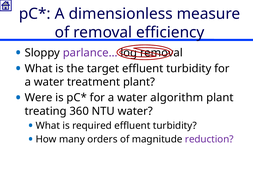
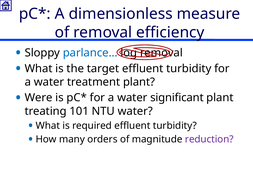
parlance… colour: purple -> blue
algorithm: algorithm -> significant
360: 360 -> 101
